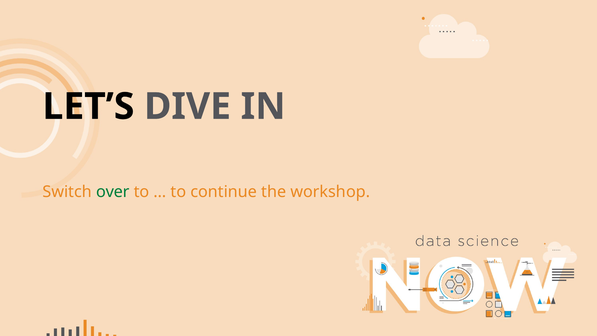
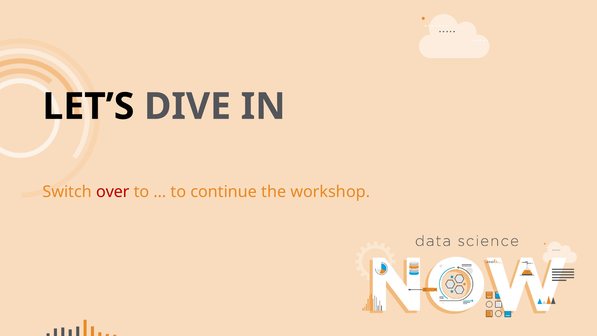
over colour: green -> red
